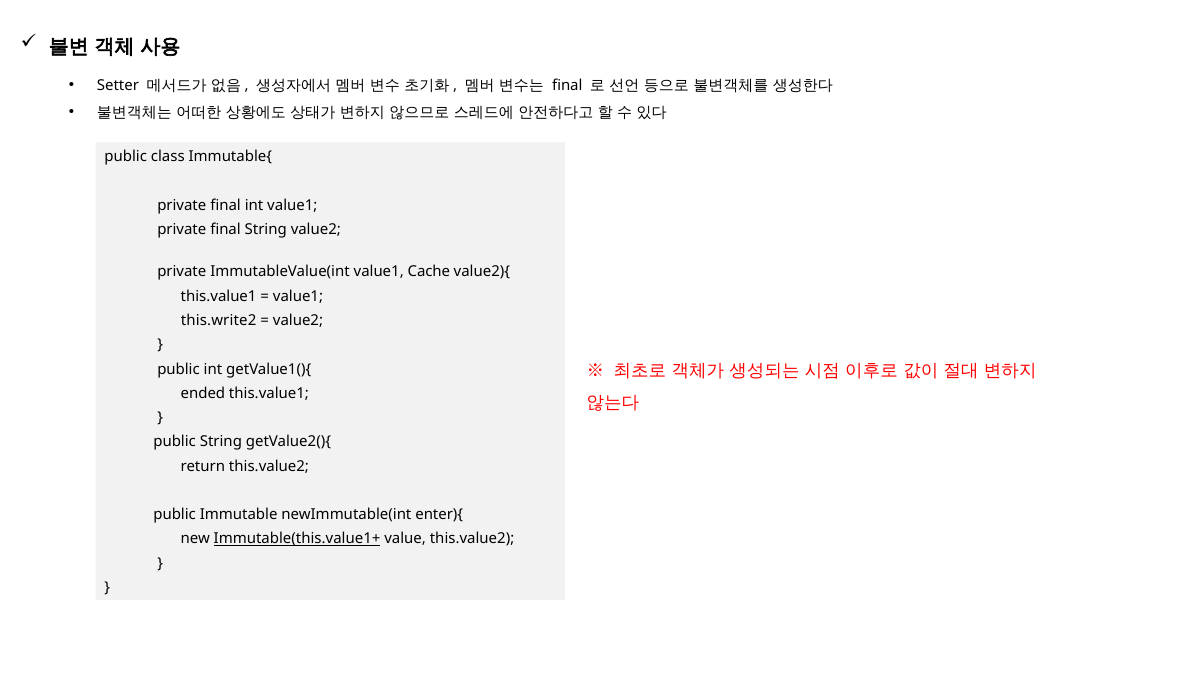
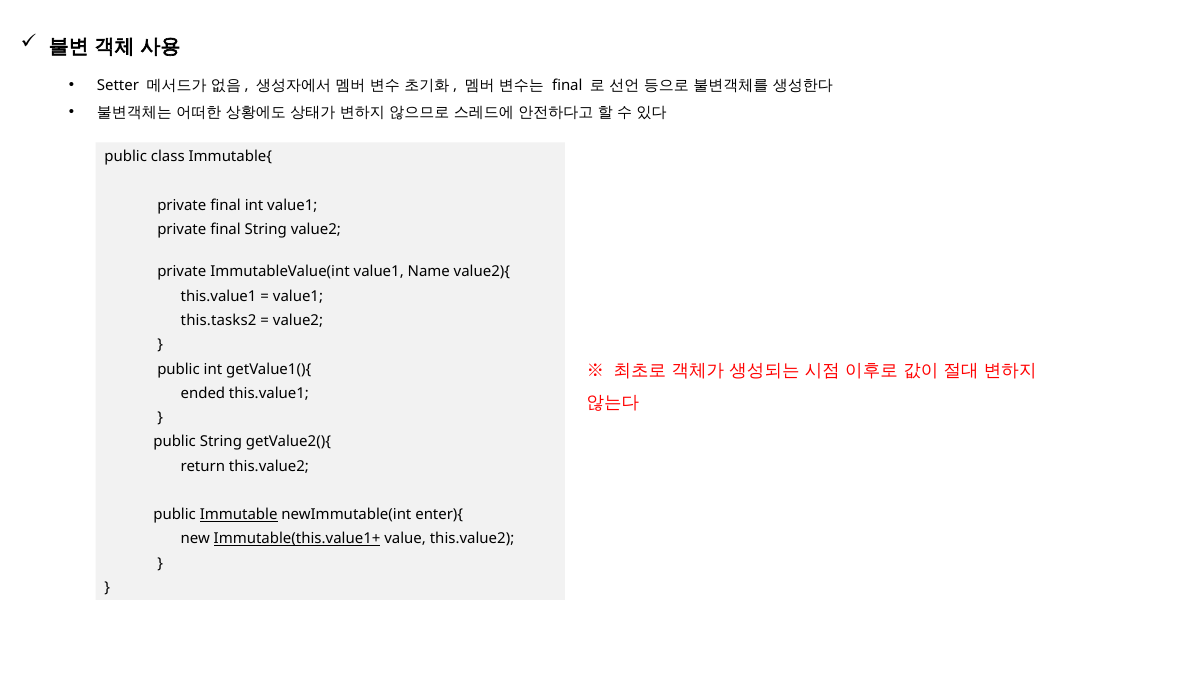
Cache: Cache -> Name
this.write2: this.write2 -> this.tasks2
Immutable underline: none -> present
